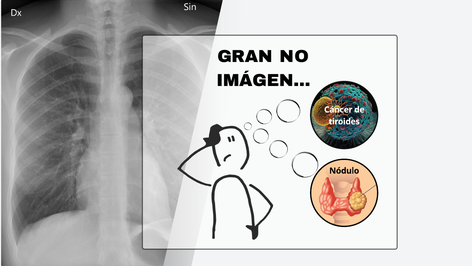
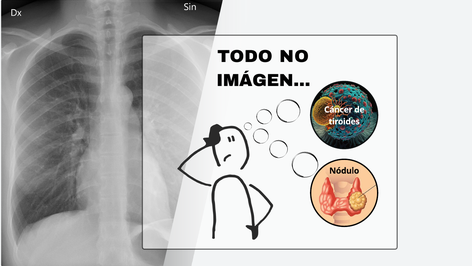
GRAN: GRAN -> TODO
